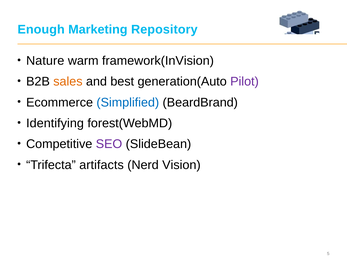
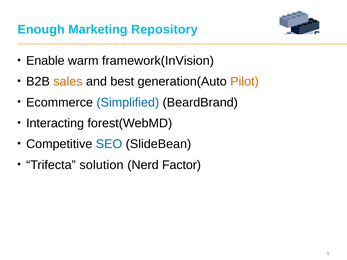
Nature: Nature -> Enable
Pilot colour: purple -> orange
Identifying: Identifying -> Interacting
SEO colour: purple -> blue
artifacts: artifacts -> solution
Vision: Vision -> Factor
